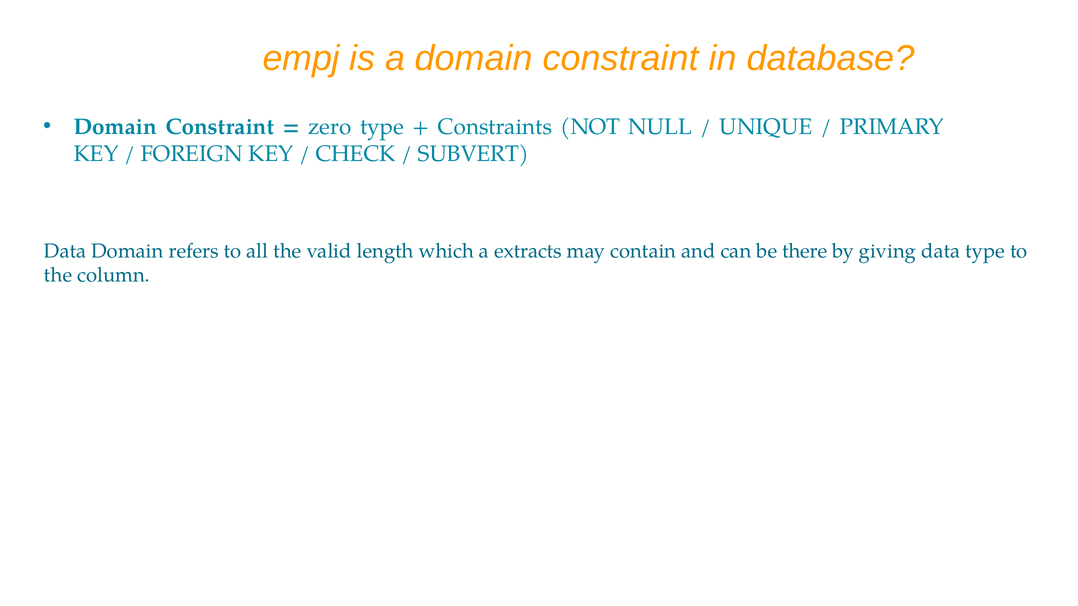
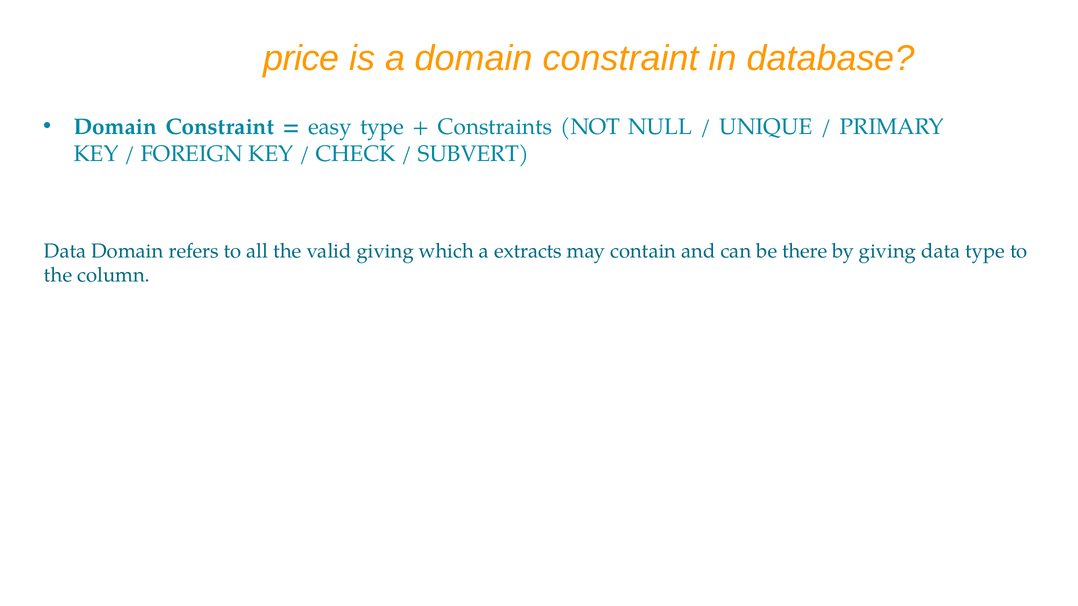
empj: empj -> price
zero: zero -> easy
valid length: length -> giving
